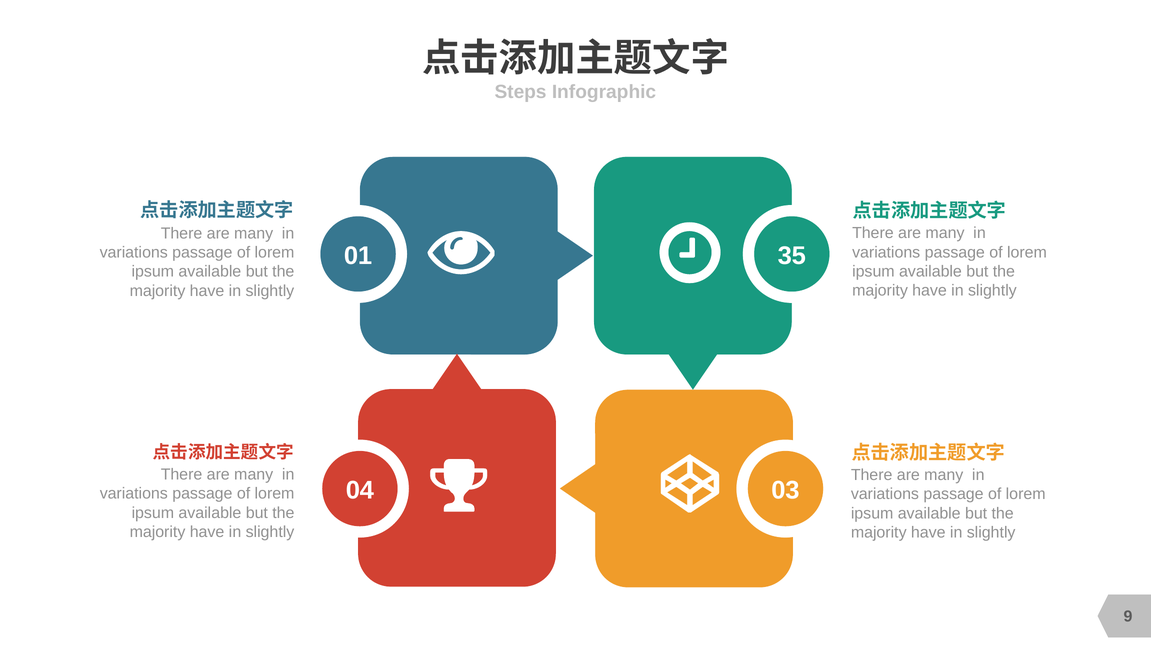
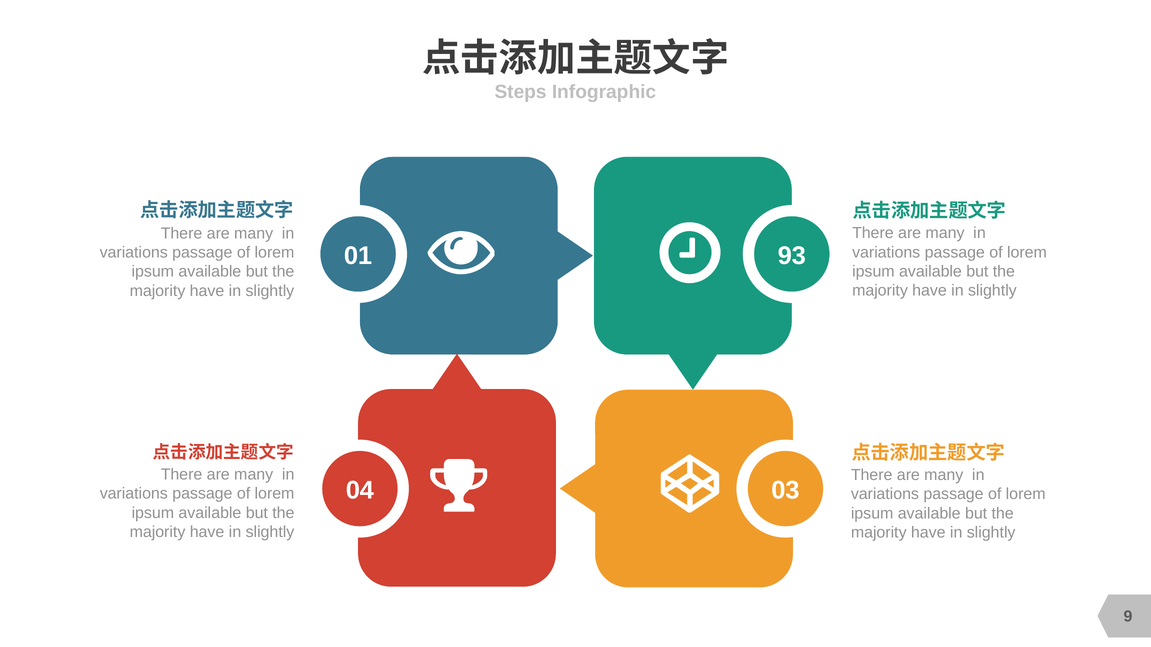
35: 35 -> 93
